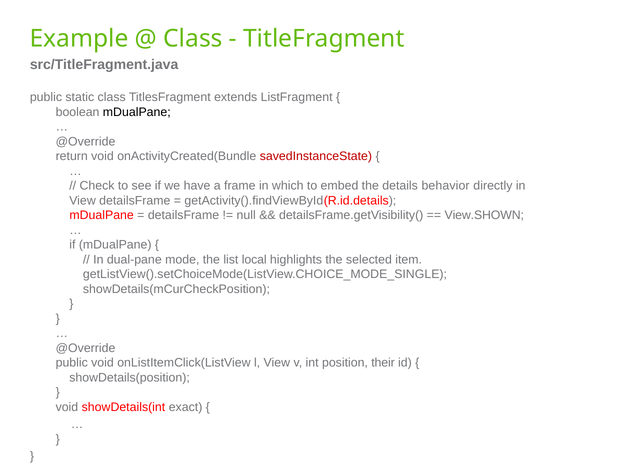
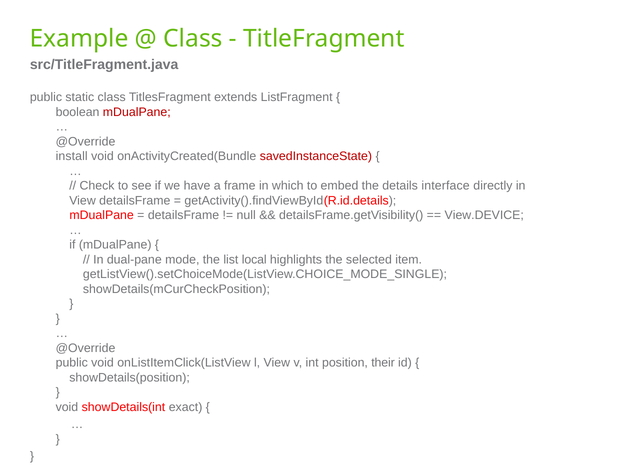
mDualPane at (137, 112) colour: black -> red
return: return -> install
behavior: behavior -> interface
View.SHOWN: View.SHOWN -> View.DEVICE
